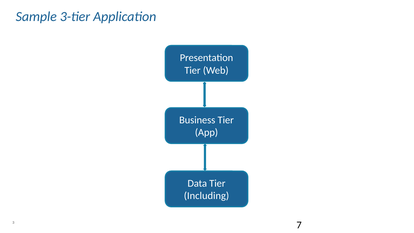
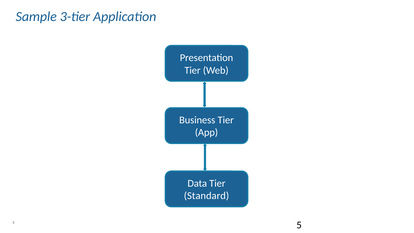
Including: Including -> Standard
7: 7 -> 5
